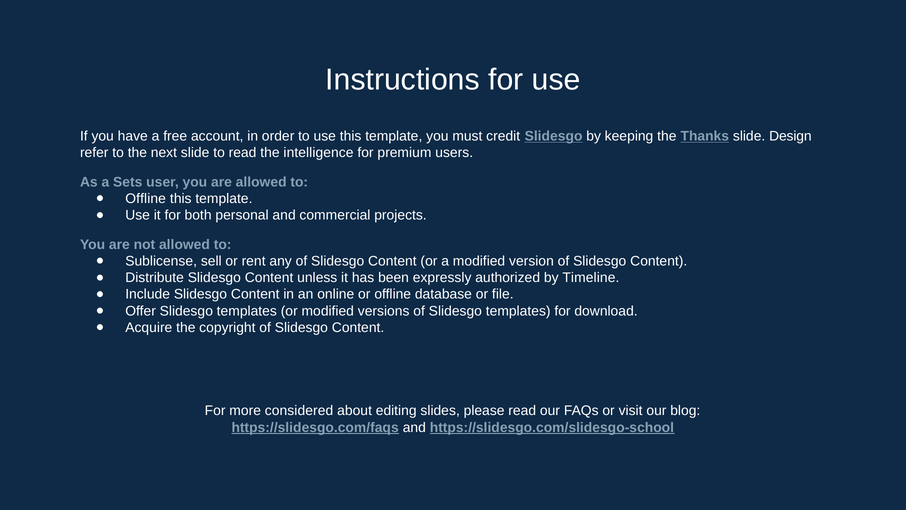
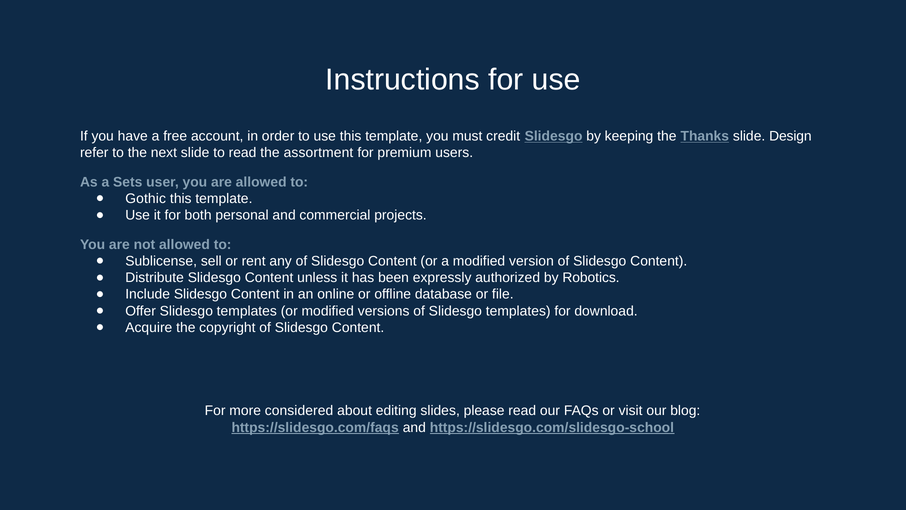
intelligence: intelligence -> assortment
Offline at (146, 198): Offline -> Gothic
Timeline: Timeline -> Robotics
